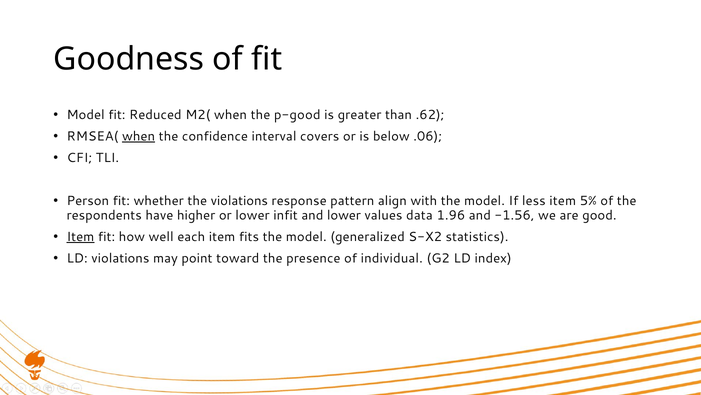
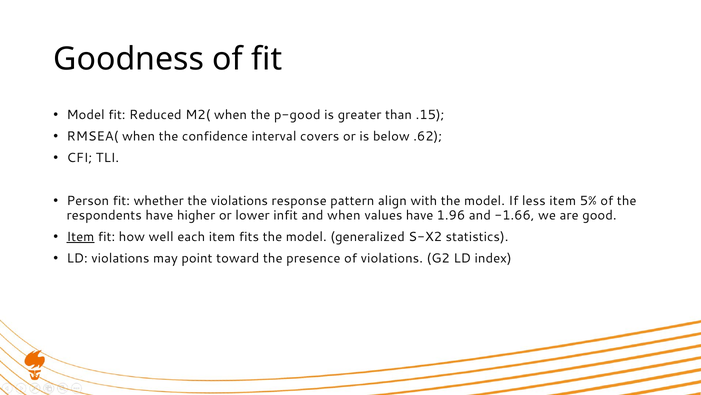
.62: .62 -> .15
when at (139, 136) underline: present -> none
.06: .06 -> .62
and lower: lower -> when
values data: data -> have
-1.56: -1.56 -> -1.66
of individual: individual -> violations
